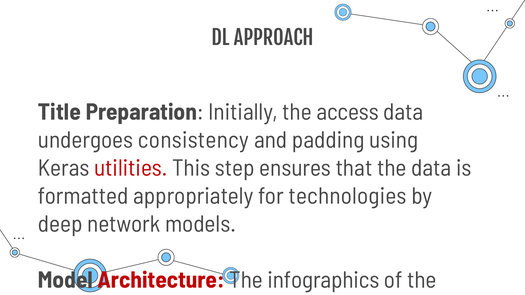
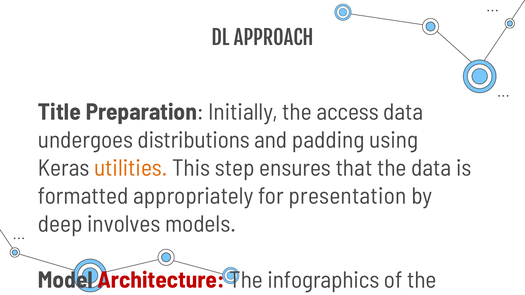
consistency: consistency -> distributions
utilities colour: red -> orange
technologies: technologies -> presentation
deep network: network -> involves
